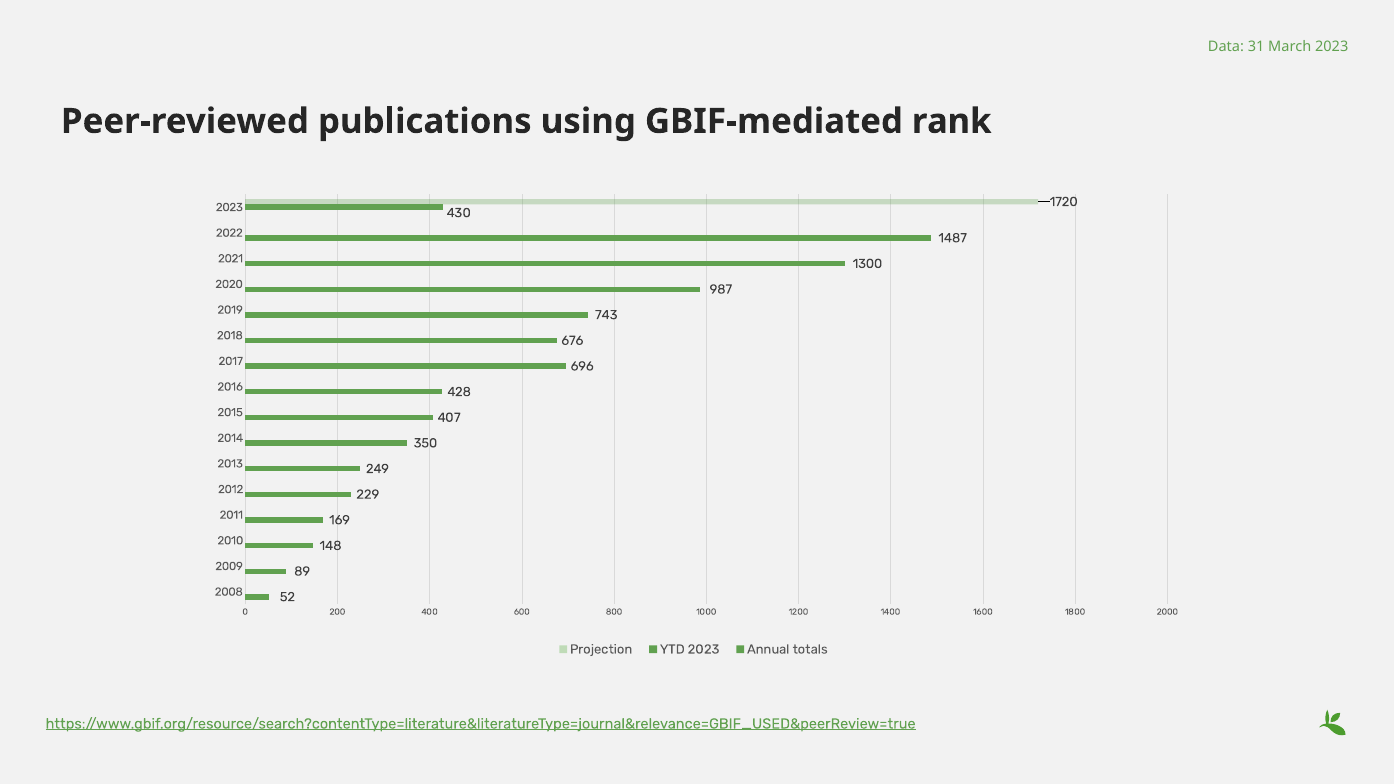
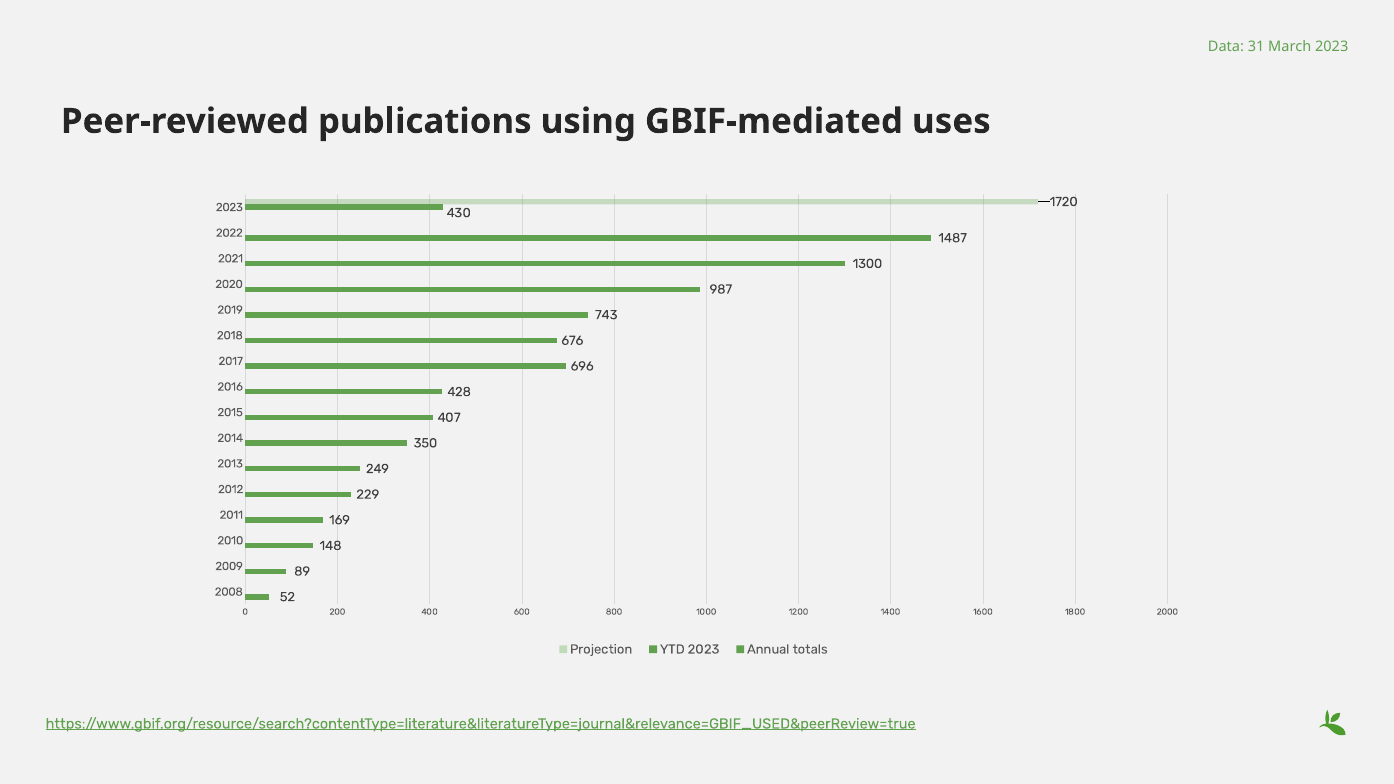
rank: rank -> uses
